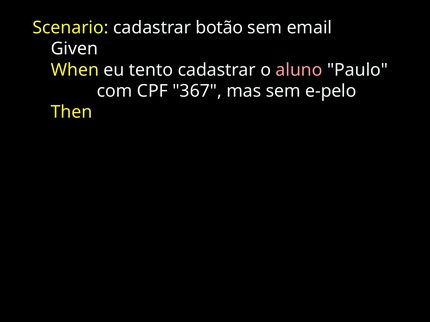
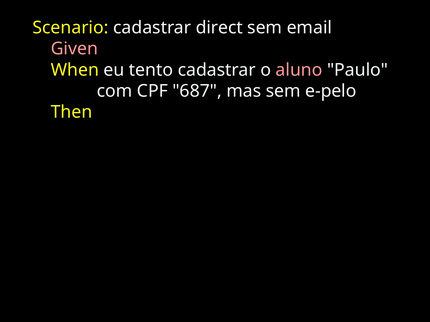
botão: botão -> direct
Given colour: white -> pink
367: 367 -> 687
